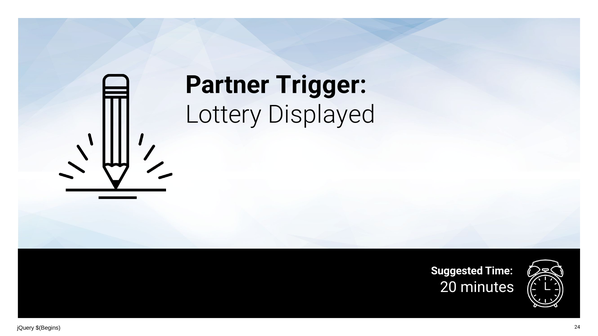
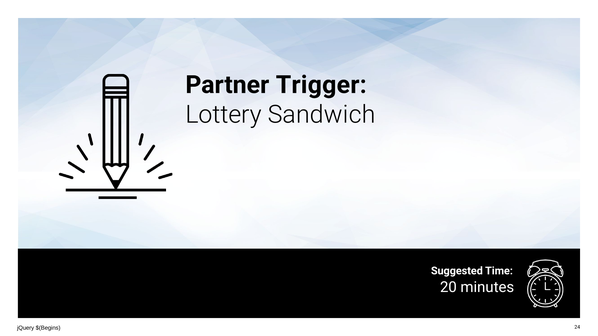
Displayed: Displayed -> Sandwich
